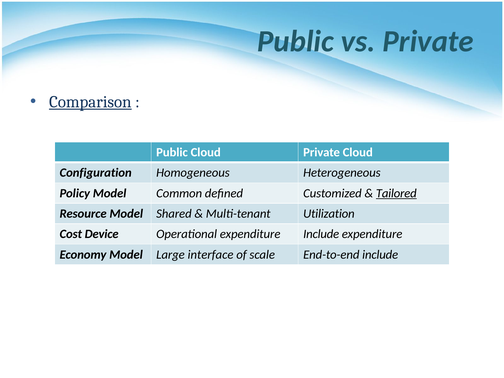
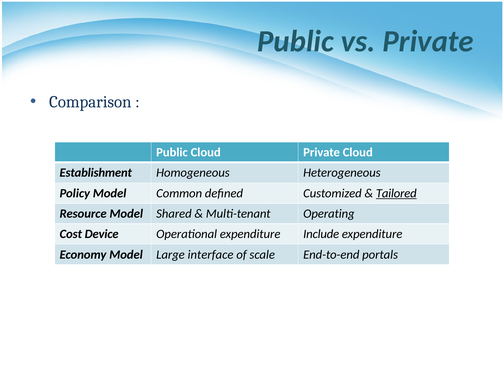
Comparison underline: present -> none
Configuration: Configuration -> Establishment
Utilization: Utilization -> Operating
End-to-end include: include -> portals
